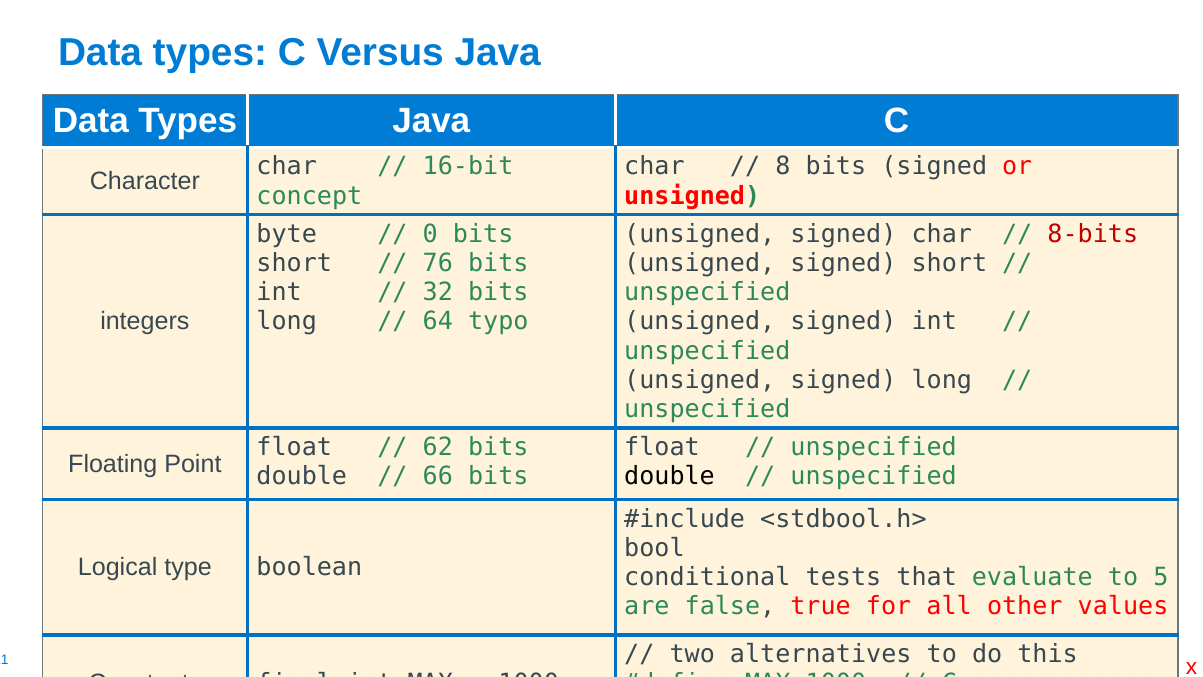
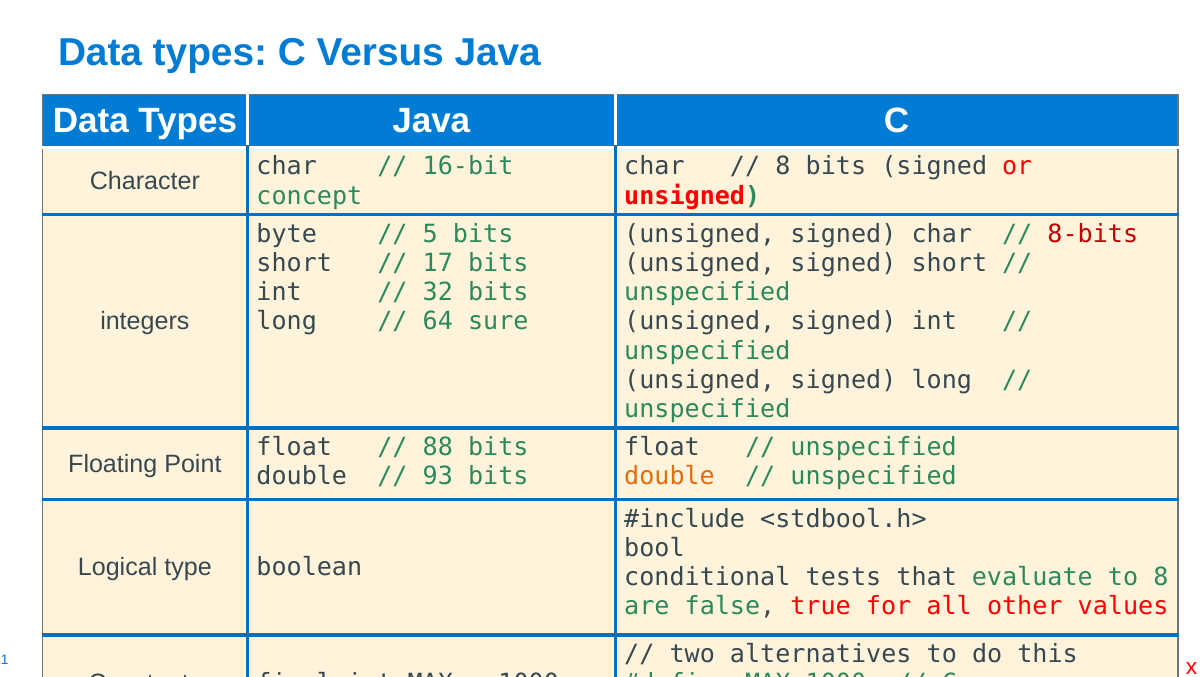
0: 0 -> 5
76: 76 -> 17
typo: typo -> sure
62: 62 -> 88
66: 66 -> 93
double at (670, 476) colour: black -> orange
to 5: 5 -> 8
